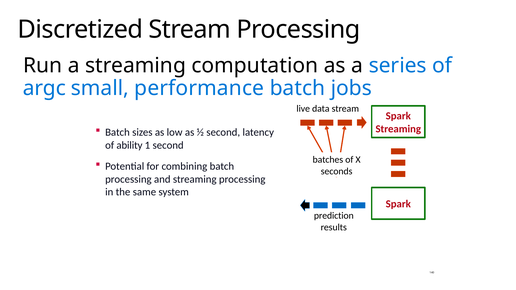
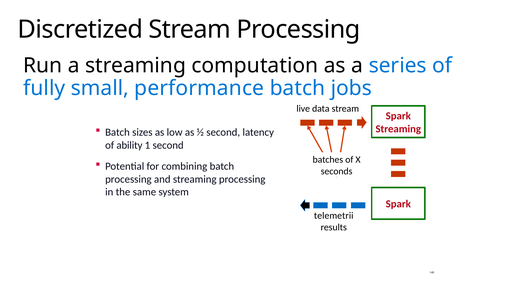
argc: argc -> fully
prediction: prediction -> telemetrii
